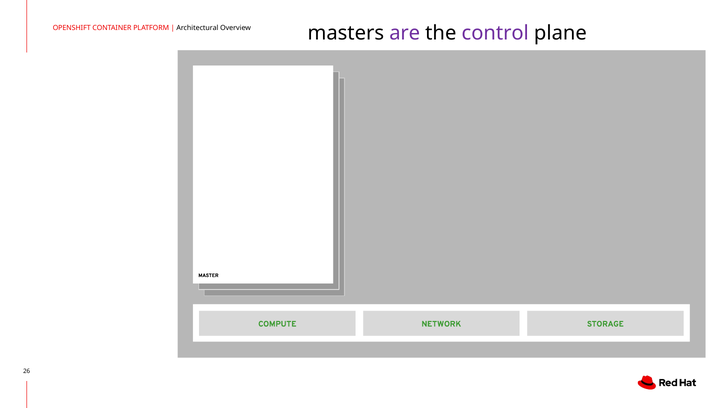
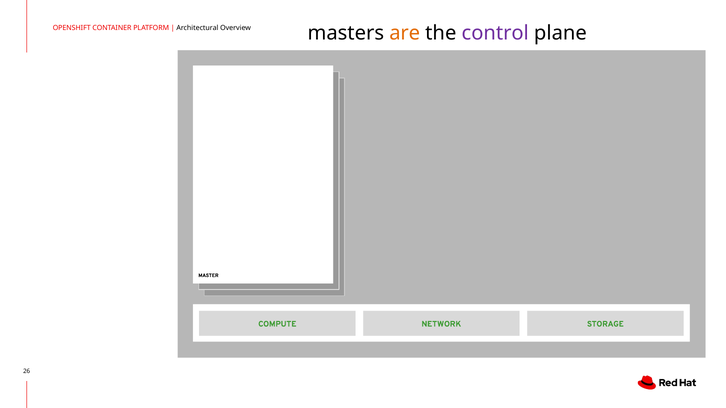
are colour: purple -> orange
